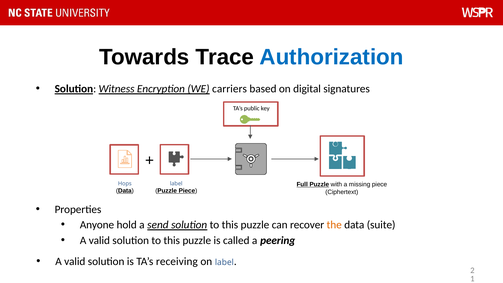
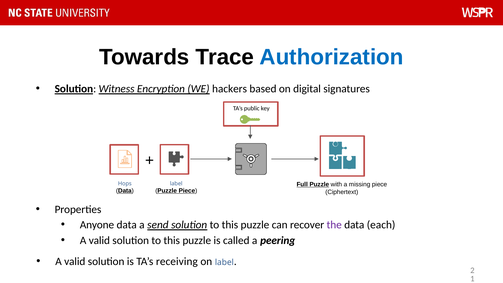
carriers: carriers -> hackers
Anyone hold: hold -> data
the colour: orange -> purple
suite: suite -> each
